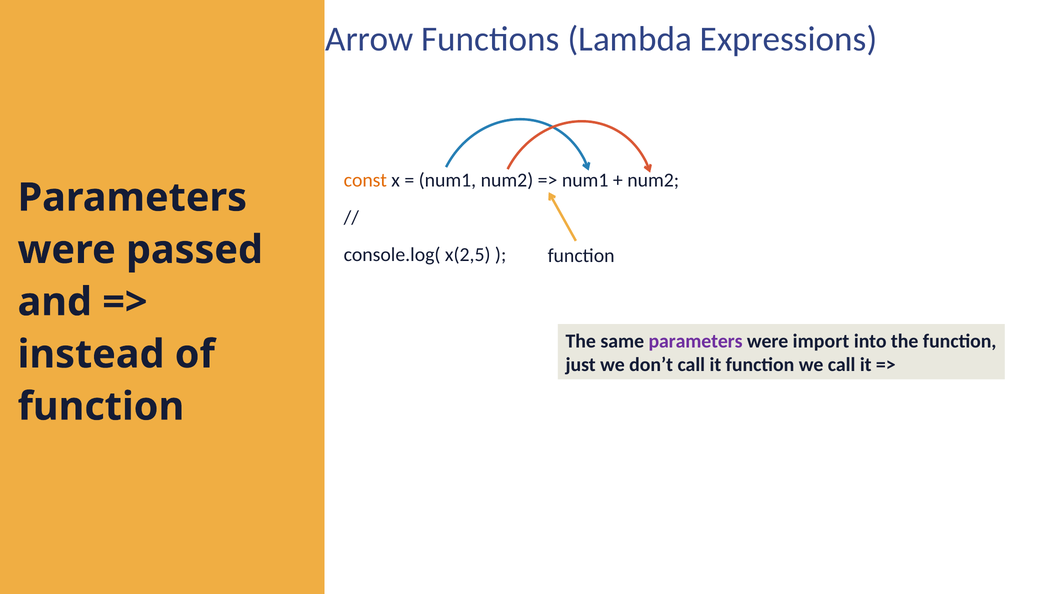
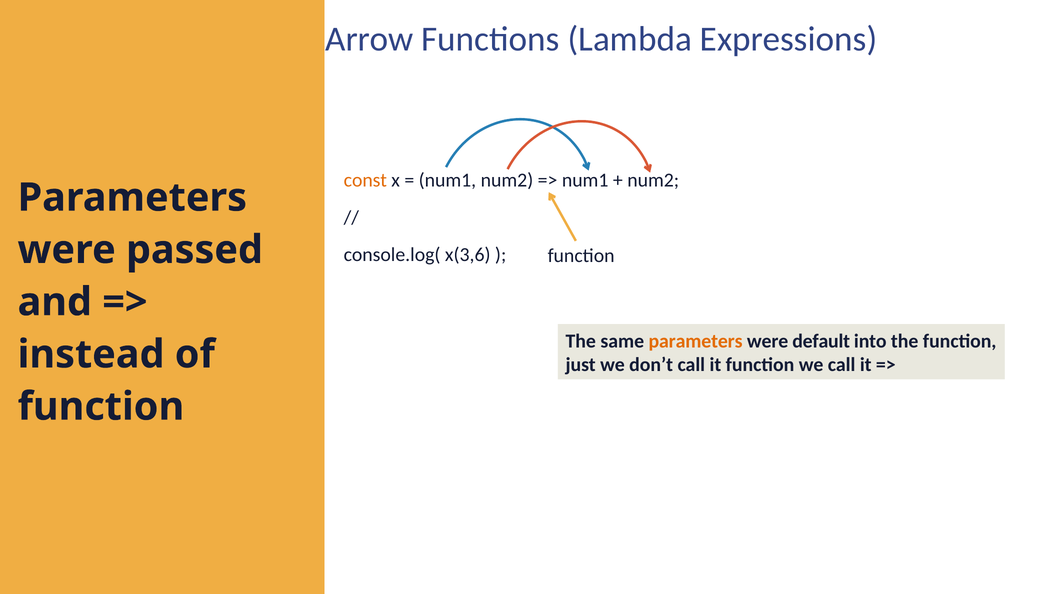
x(2,5: x(2,5 -> x(3,6
parameters at (696, 341) colour: purple -> orange
import: import -> default
